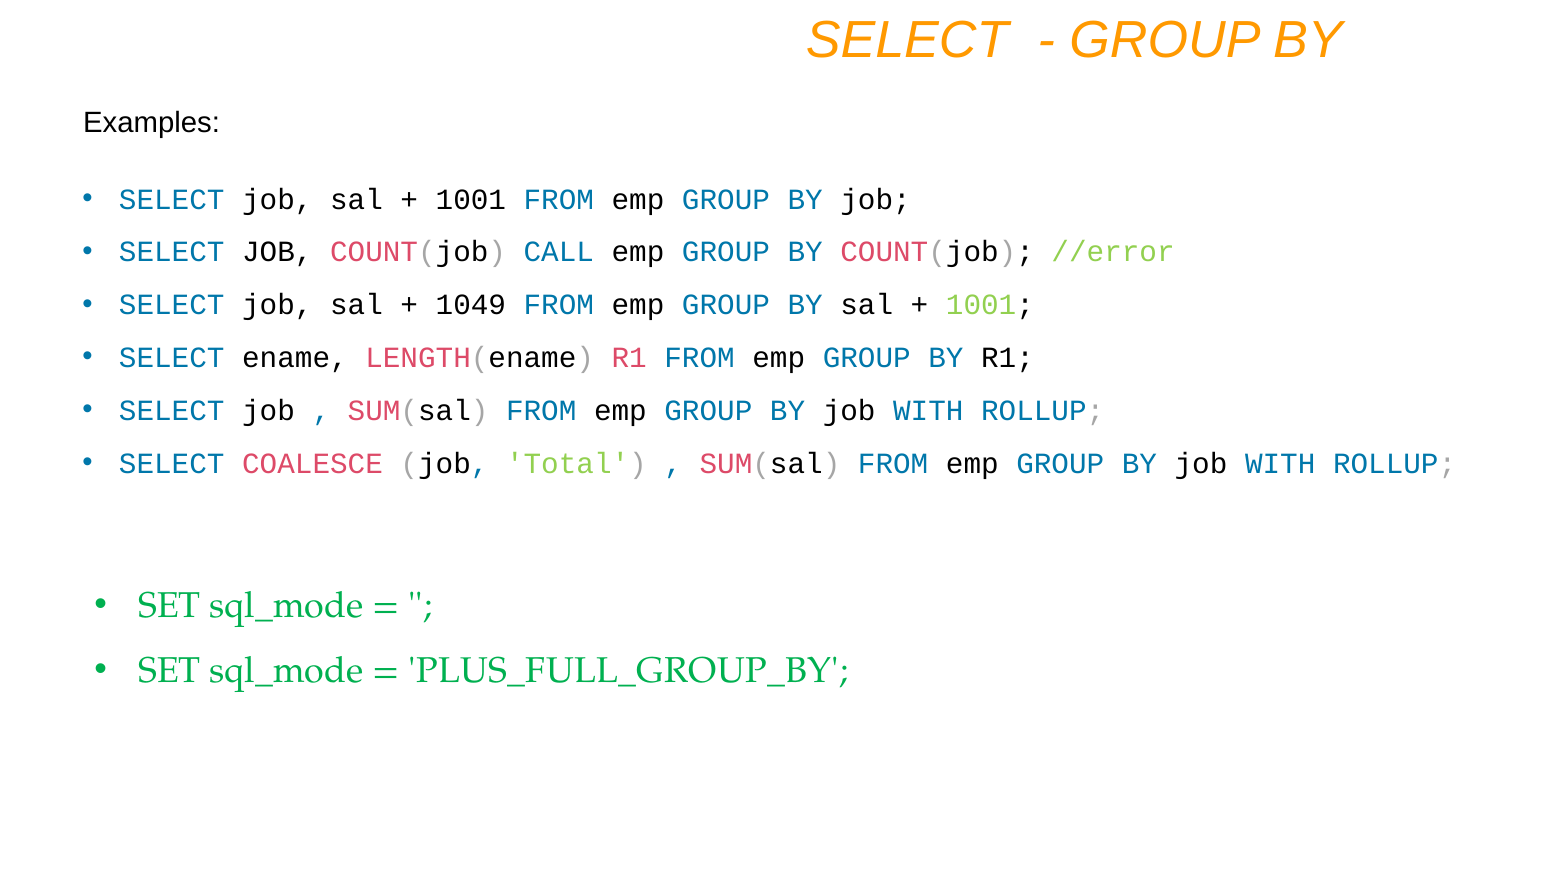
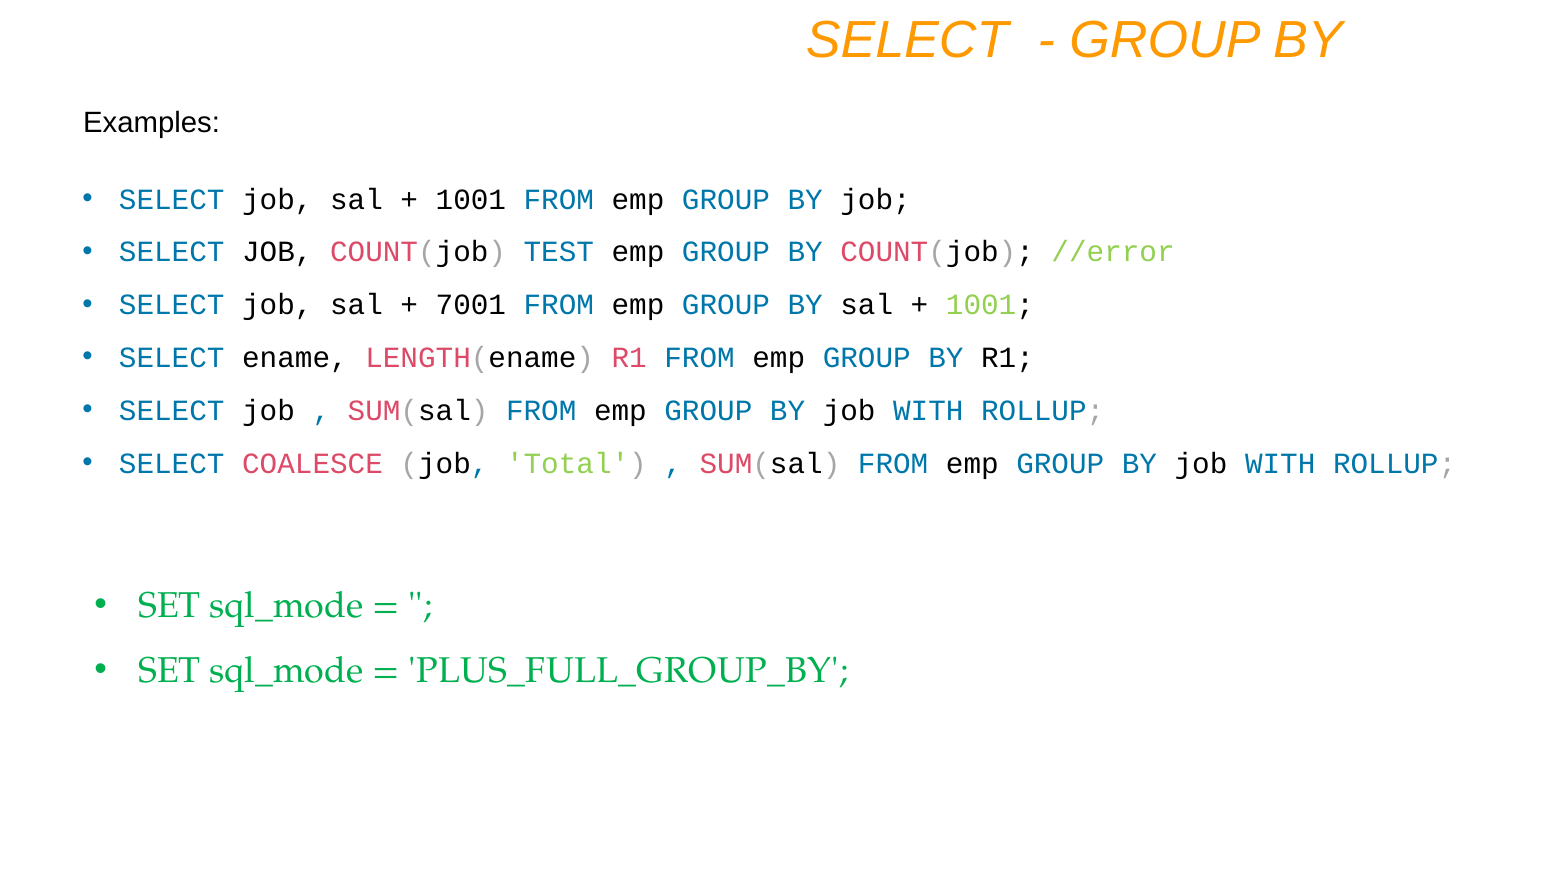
CALL: CALL -> TEST
1049: 1049 -> 7001
